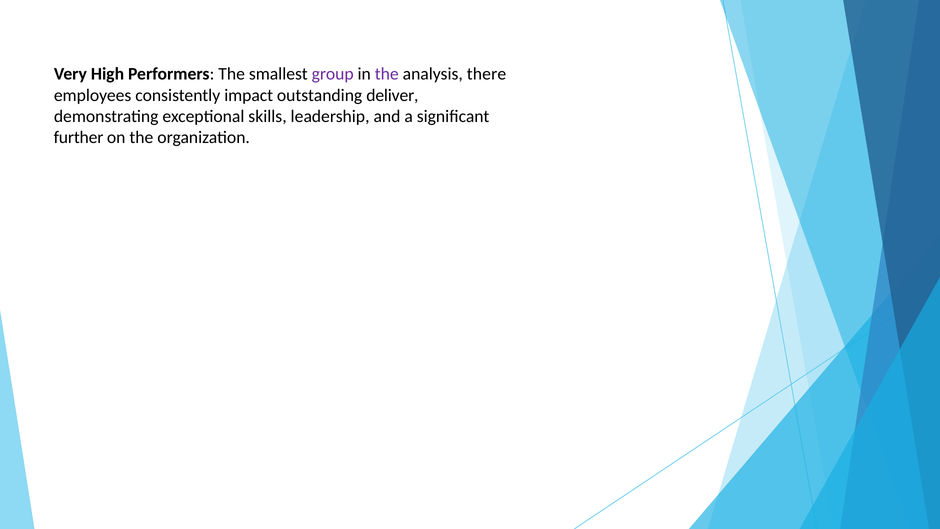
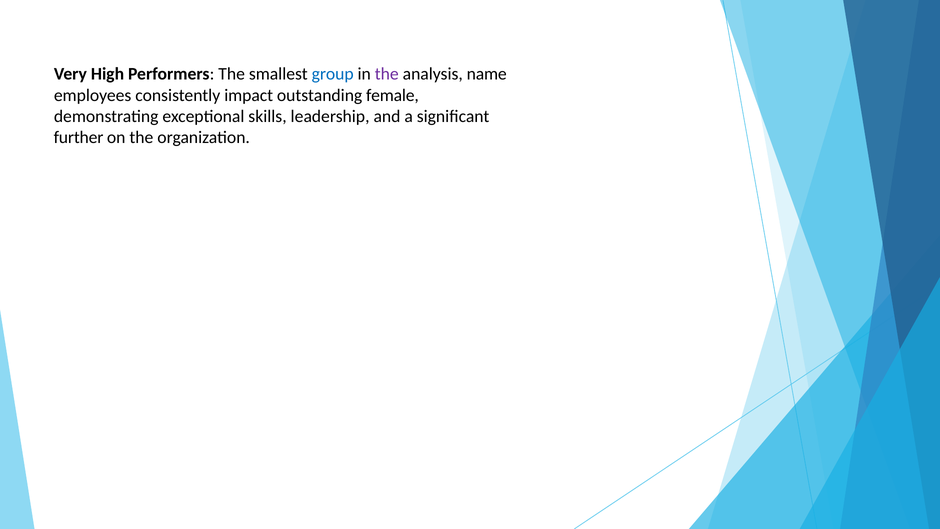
group colour: purple -> blue
there: there -> name
deliver: deliver -> female
